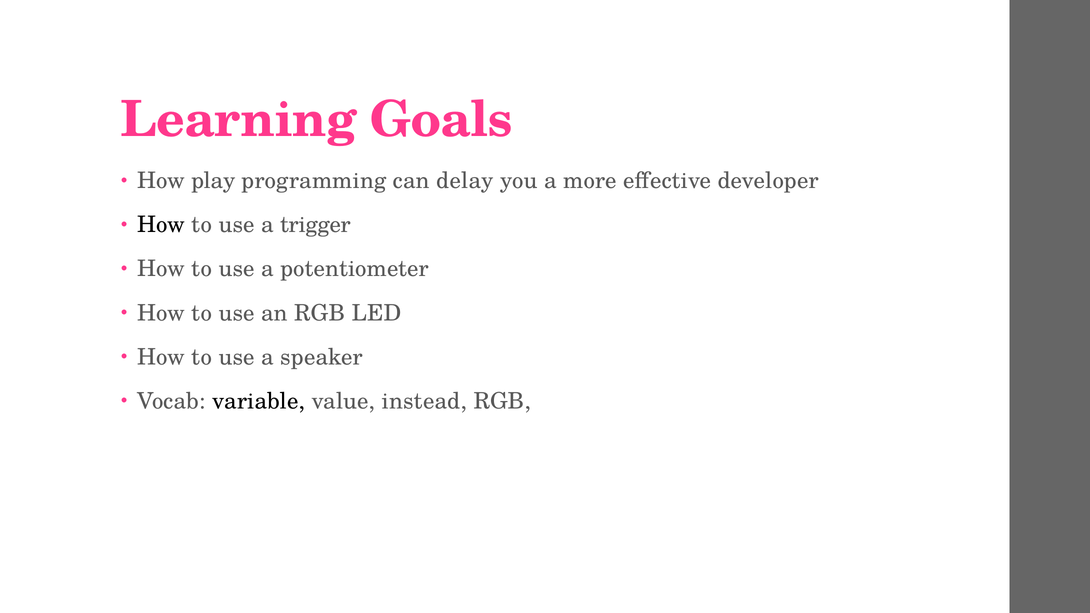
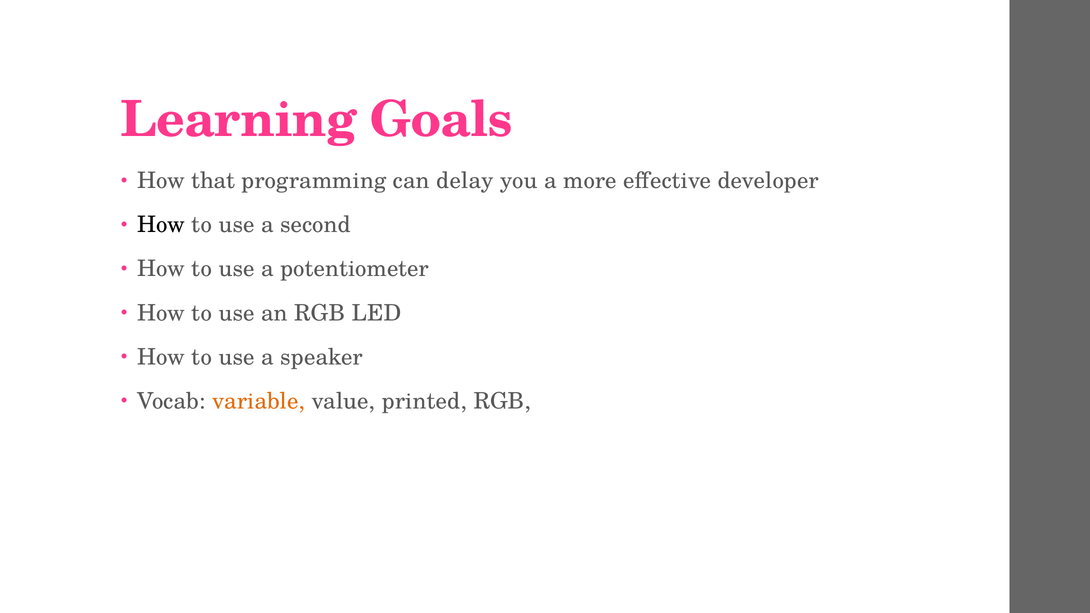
play: play -> that
trigger: trigger -> second
variable colour: black -> orange
instead: instead -> printed
